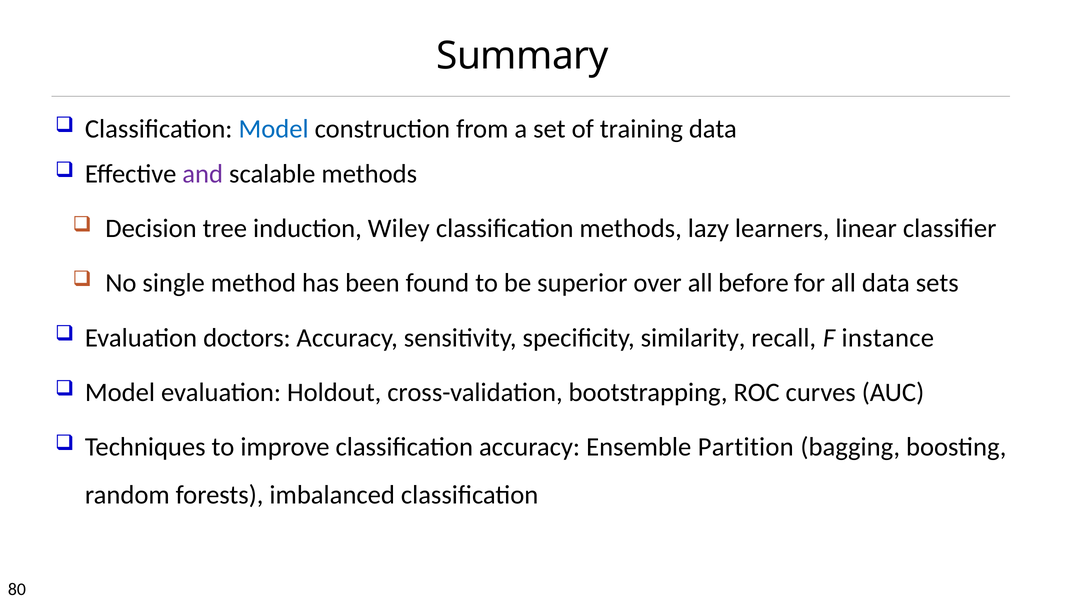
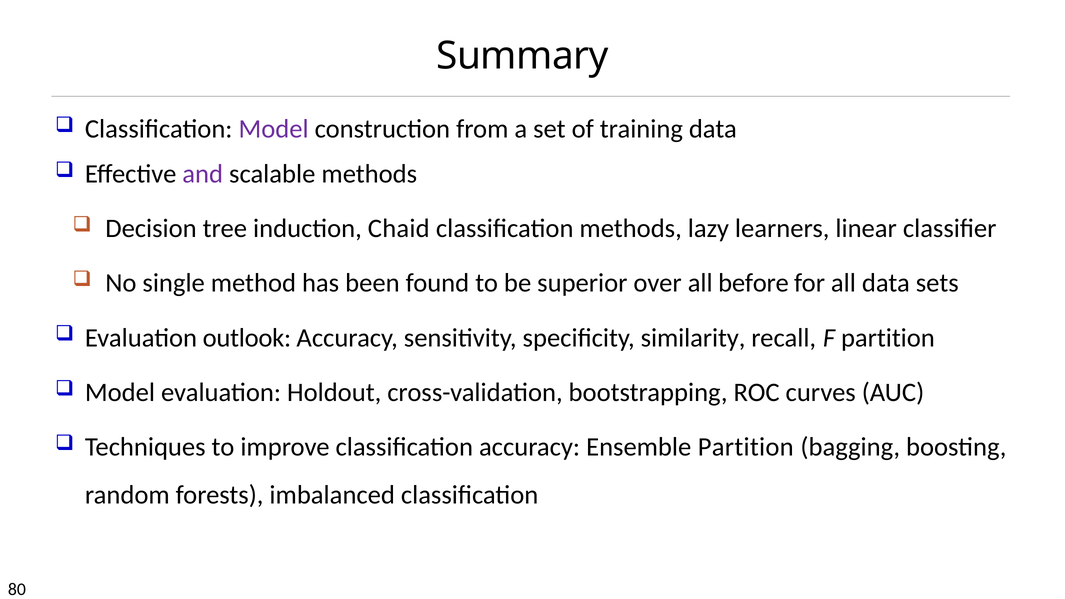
Model at (274, 129) colour: blue -> purple
Wiley: Wiley -> Chaid
doctors: doctors -> outlook
F instance: instance -> partition
